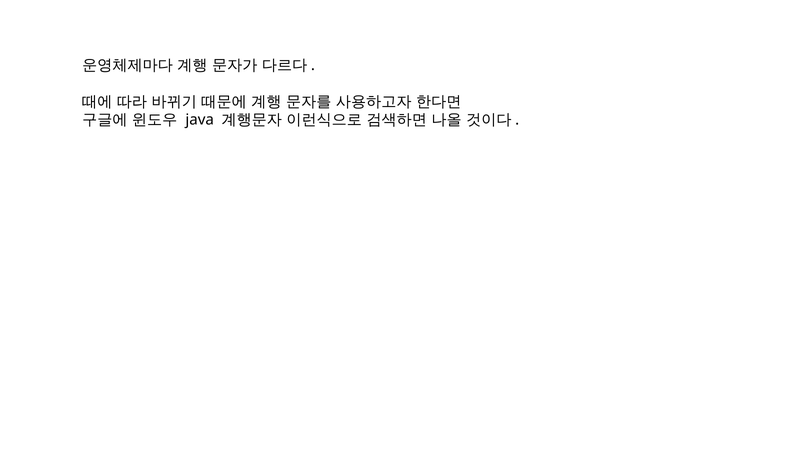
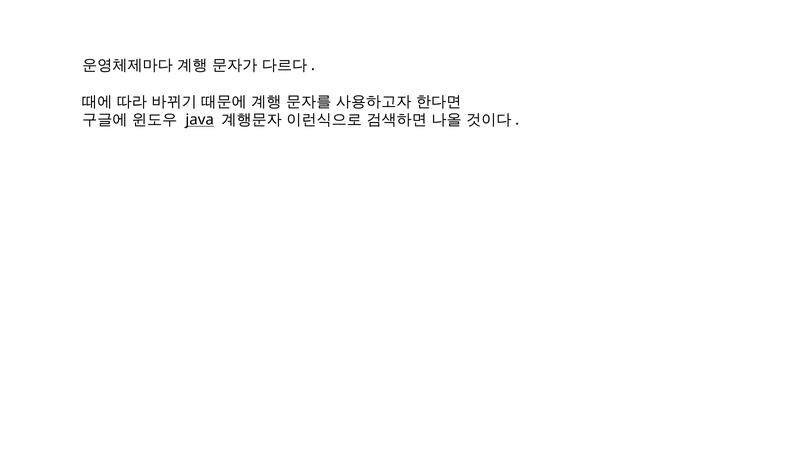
java underline: none -> present
